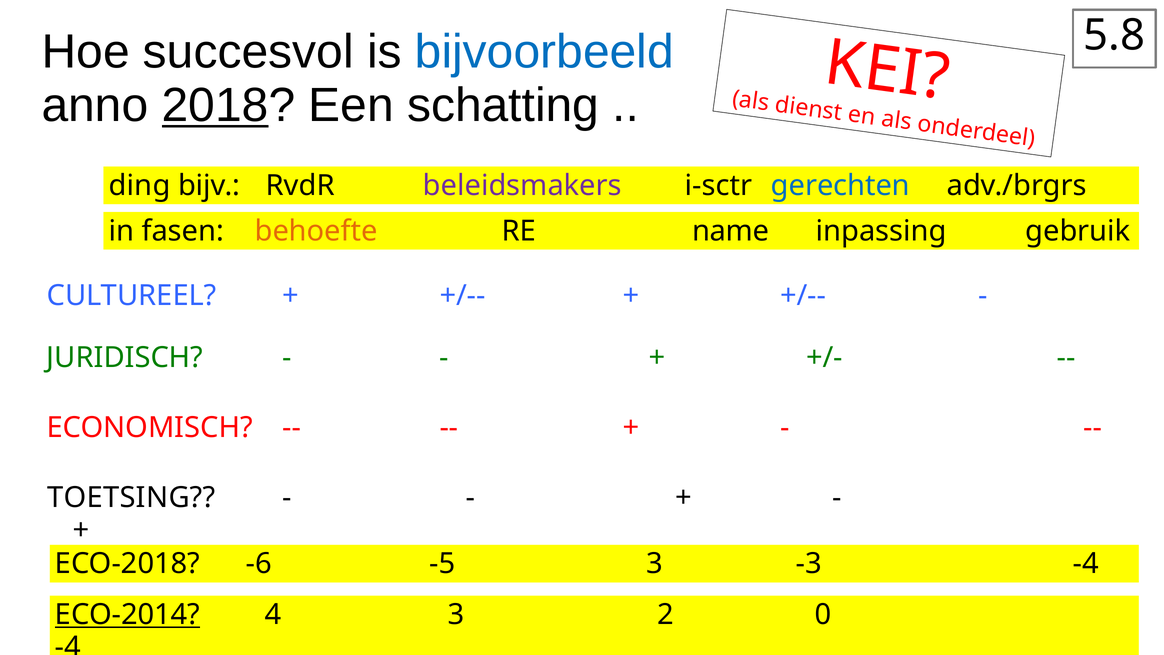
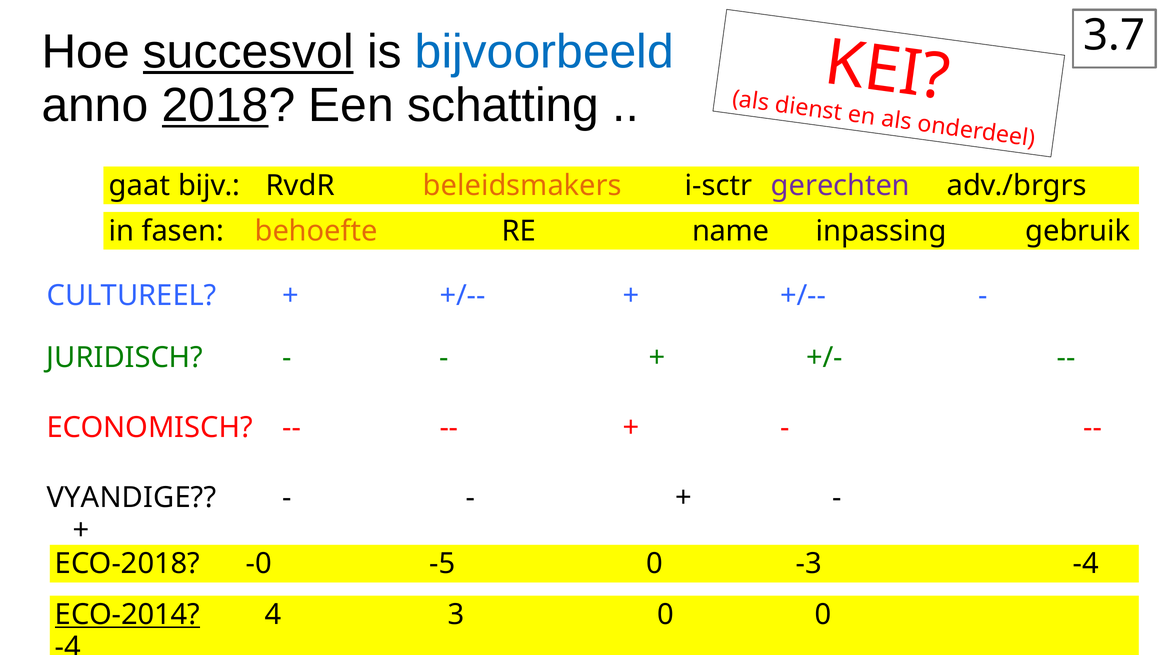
5.8: 5.8 -> 3.7
succesvol underline: none -> present
ding: ding -> gaat
beleidsmakers colour: purple -> orange
gerechten colour: blue -> purple
TOETSING: TOETSING -> VYANDIGE
-6: -6 -> -0
-5 3: 3 -> 0
3 2: 2 -> 0
